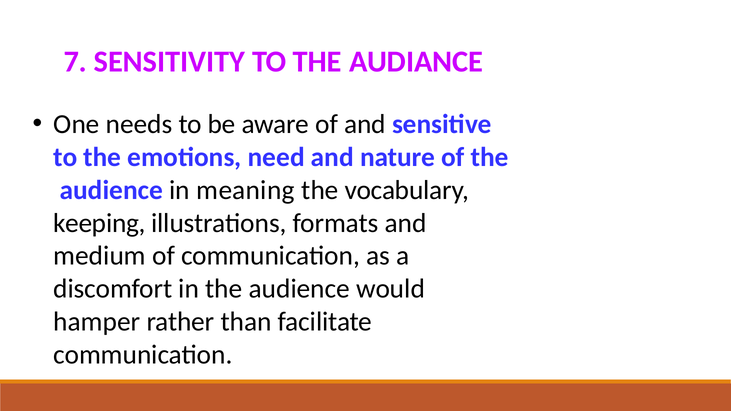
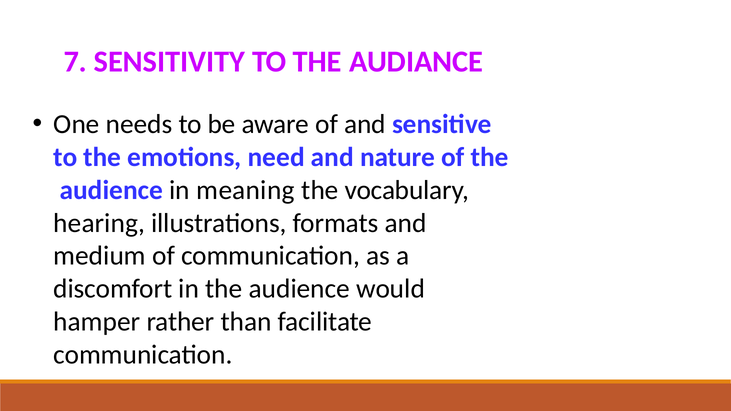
keeping: keeping -> hearing
